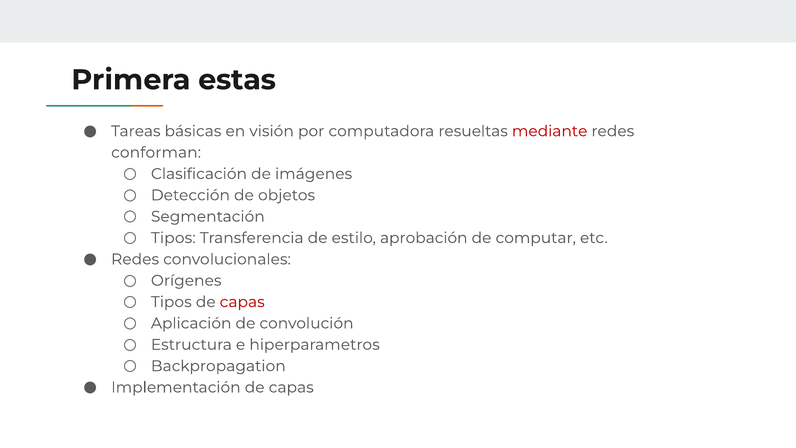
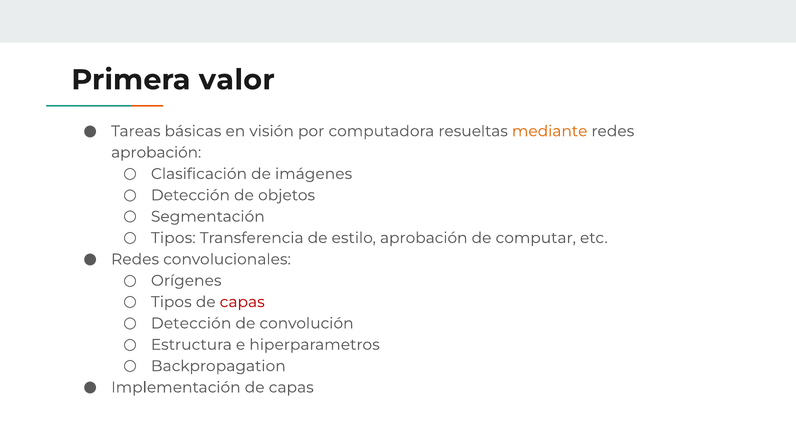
estas: estas -> valor
mediante colour: red -> orange
conforman at (156, 152): conforman -> aprobación
Aplicación at (191, 323): Aplicación -> Detección
